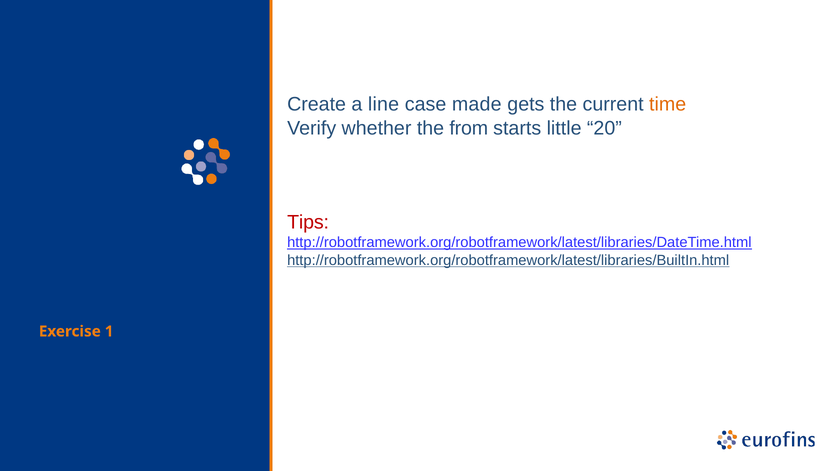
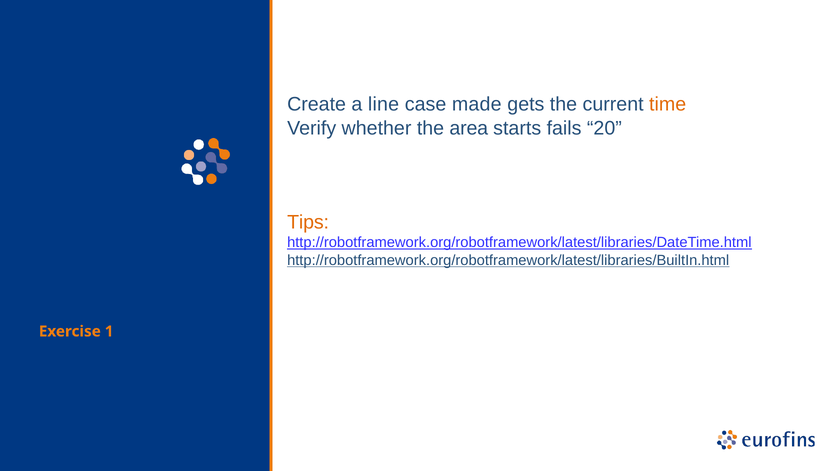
from: from -> area
little: little -> fails
Tips colour: red -> orange
